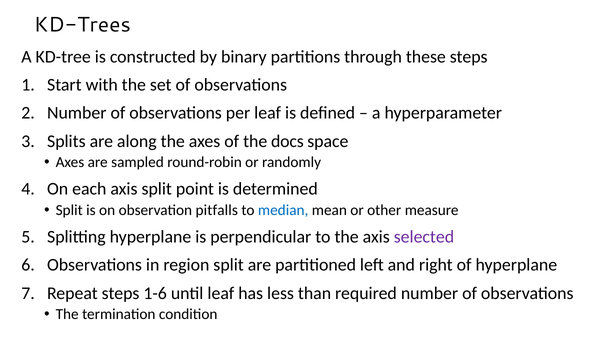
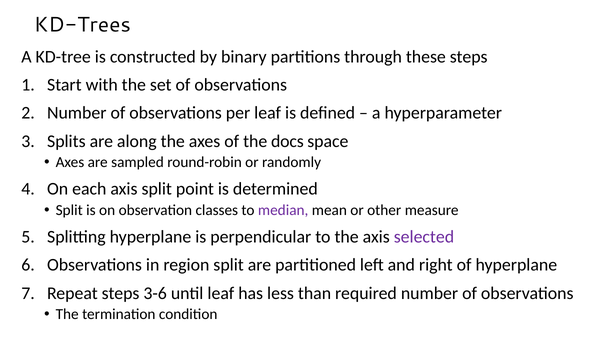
pitfalls: pitfalls -> classes
median colour: blue -> purple
1-6: 1-6 -> 3-6
